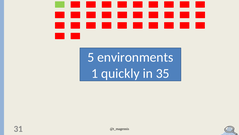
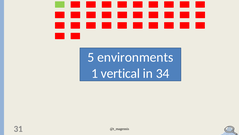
quickly: quickly -> vertical
35: 35 -> 34
